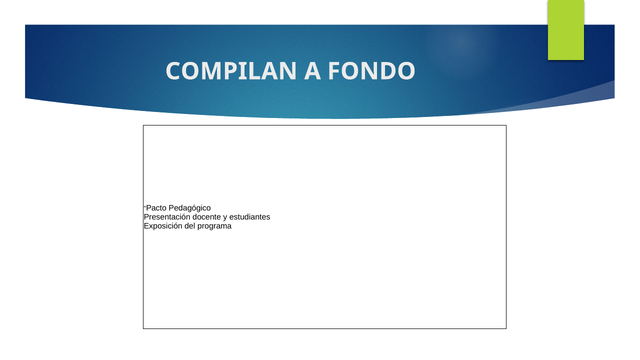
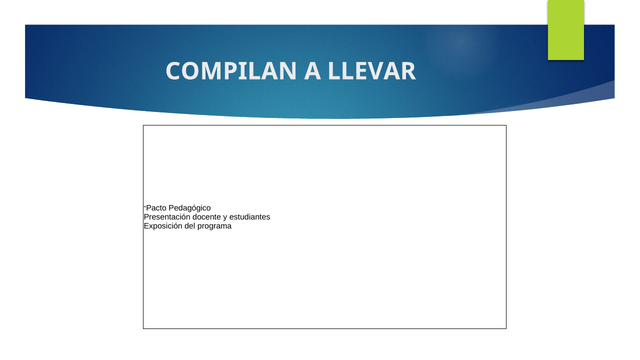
FONDO: FONDO -> LLEVAR
